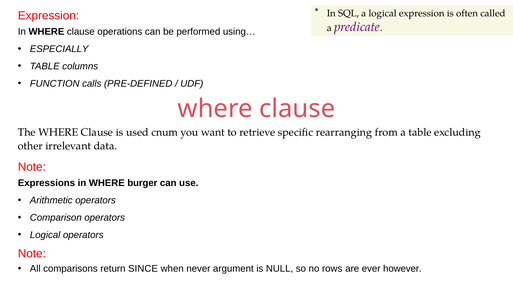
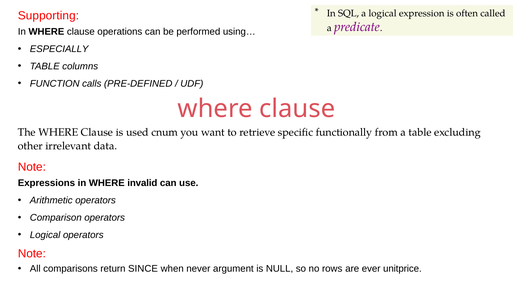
Expression at (49, 16): Expression -> Supporting
rearranging: rearranging -> functionally
burger: burger -> invalid
however: however -> unitprice
